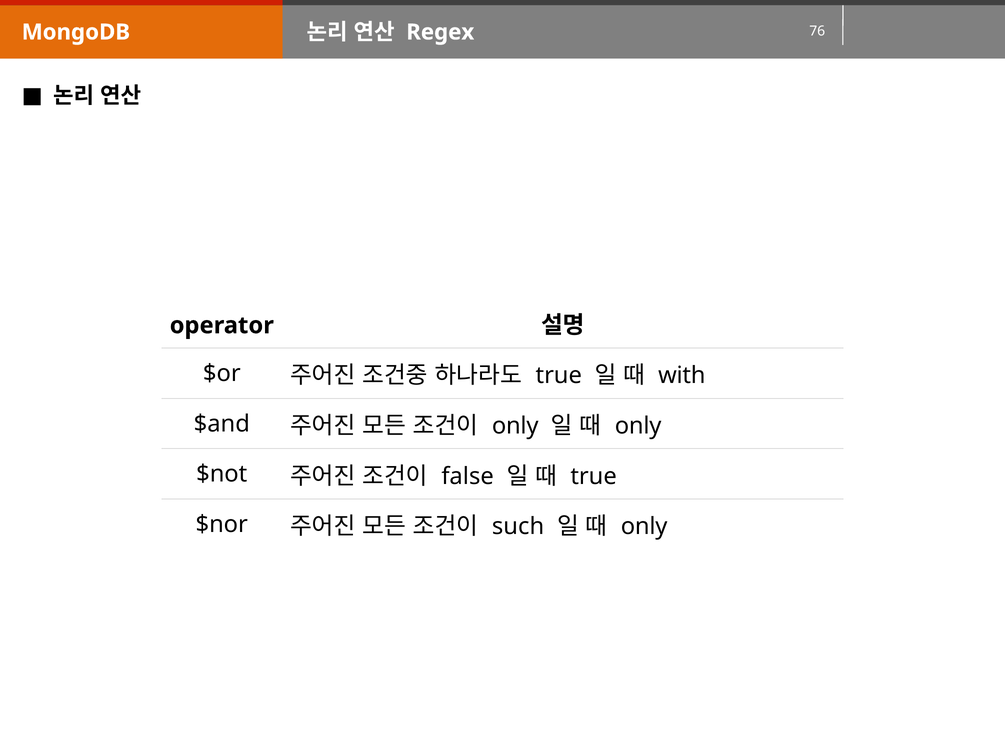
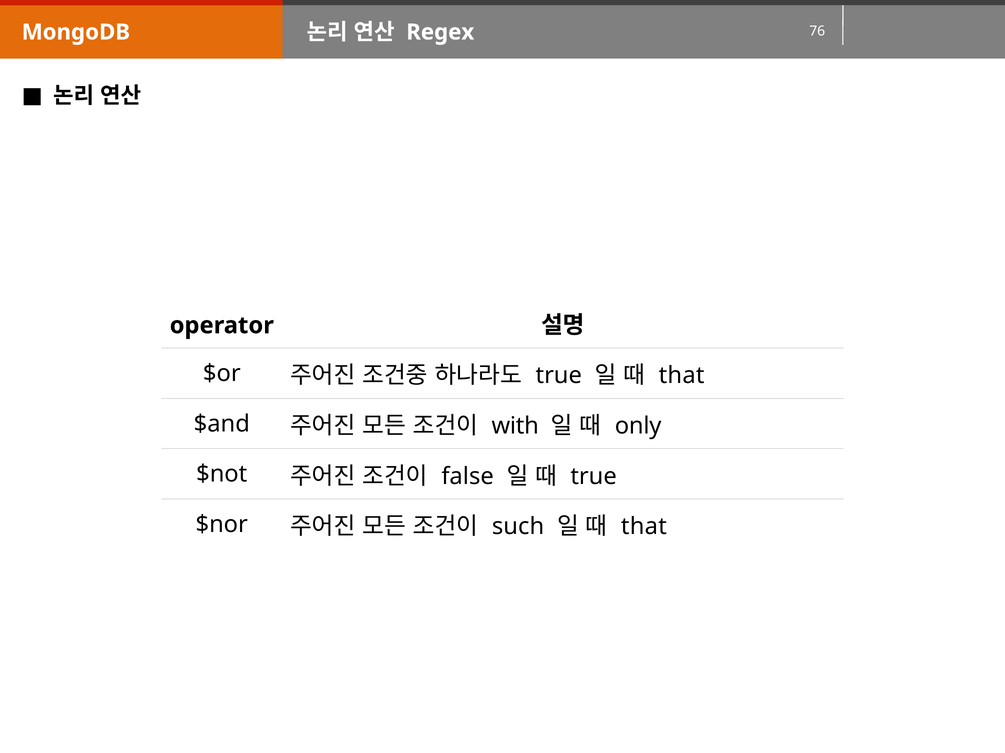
with at (682, 376): with -> that
only at (515, 426): only -> with
only at (644, 527): only -> that
